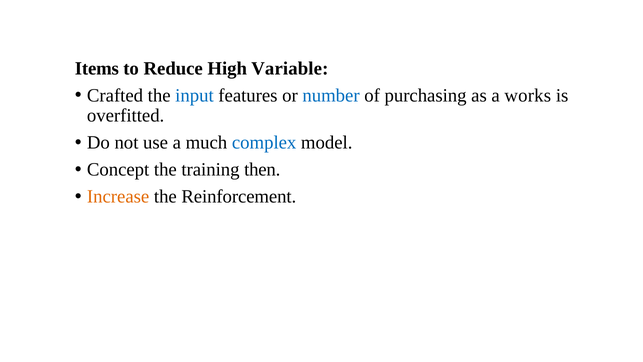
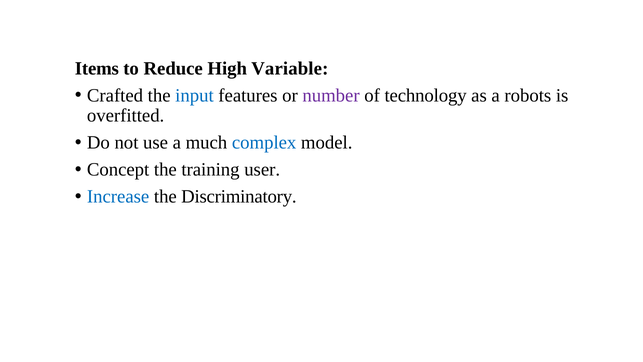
number colour: blue -> purple
purchasing: purchasing -> technology
works: works -> robots
then: then -> user
Increase colour: orange -> blue
Reinforcement: Reinforcement -> Discriminatory
